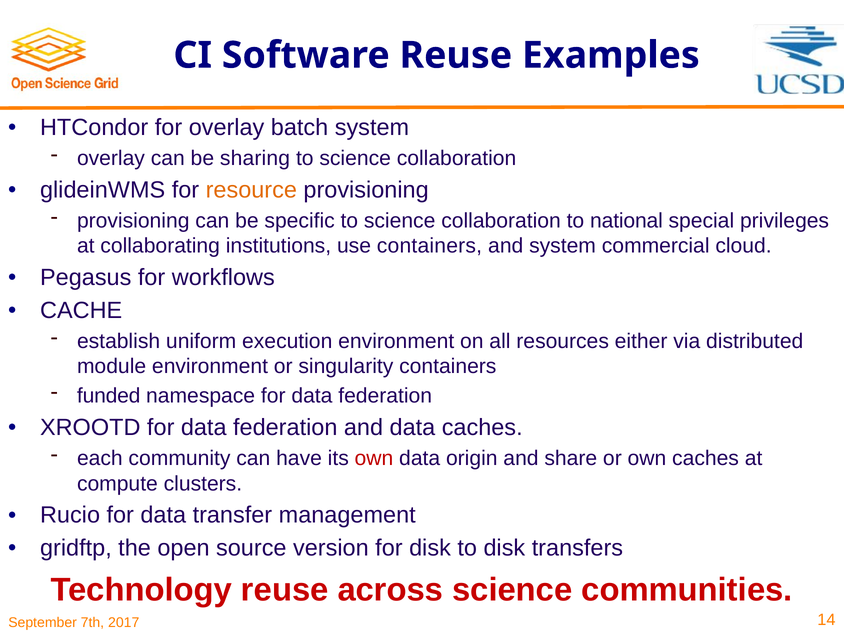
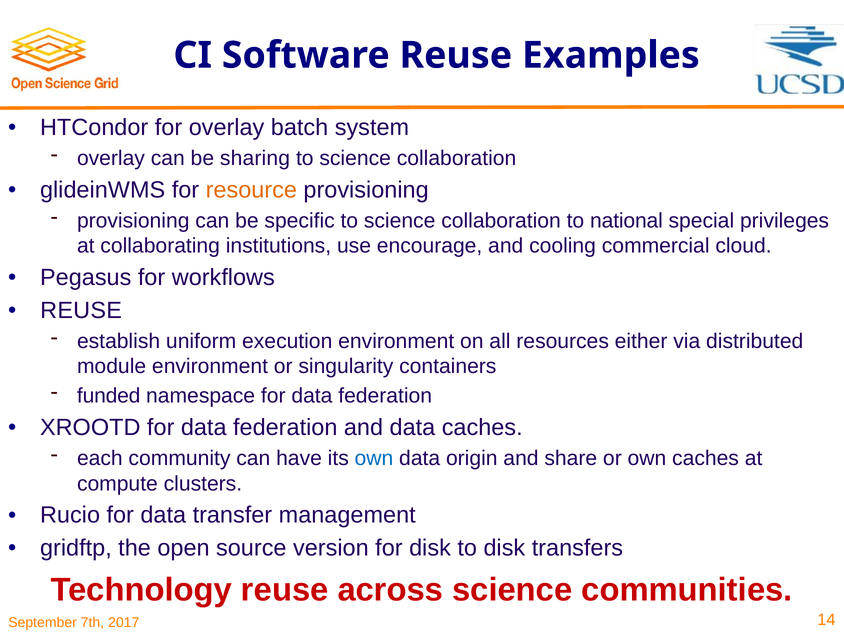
use containers: containers -> encourage
and system: system -> cooling
CACHE at (81, 310): CACHE -> REUSE
own at (374, 458) colour: red -> blue
